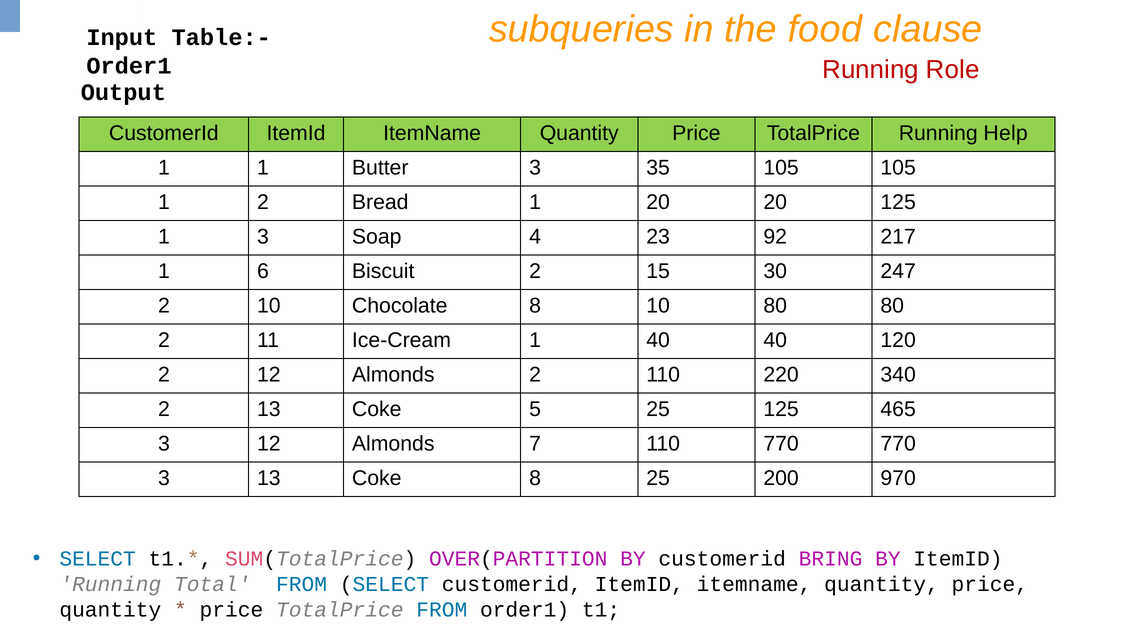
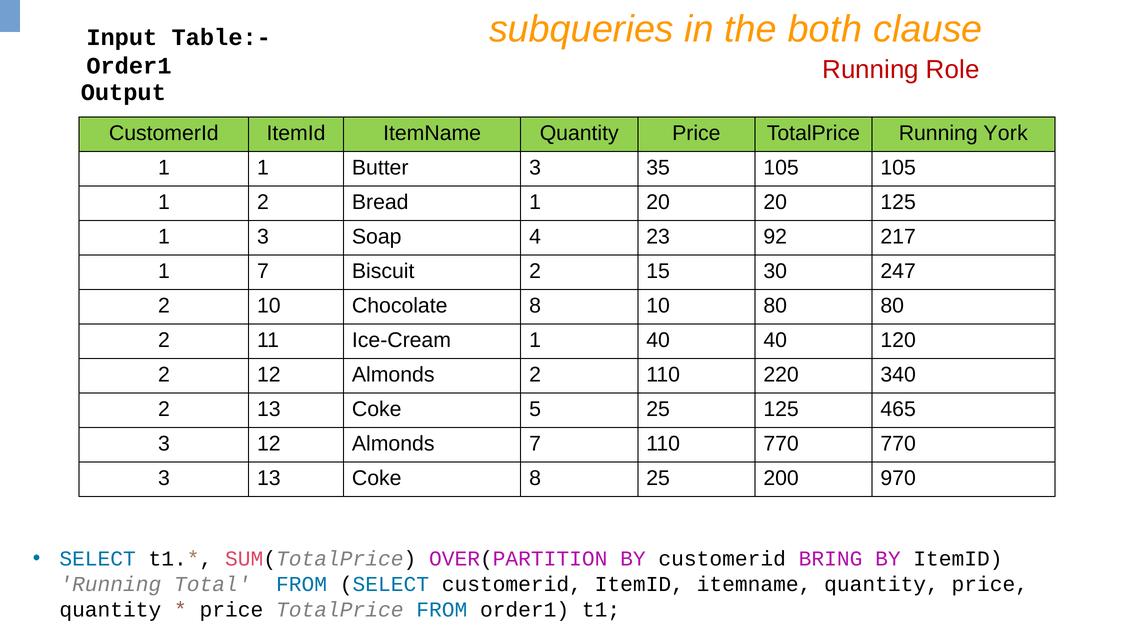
food: food -> both
Help: Help -> York
1 6: 6 -> 7
